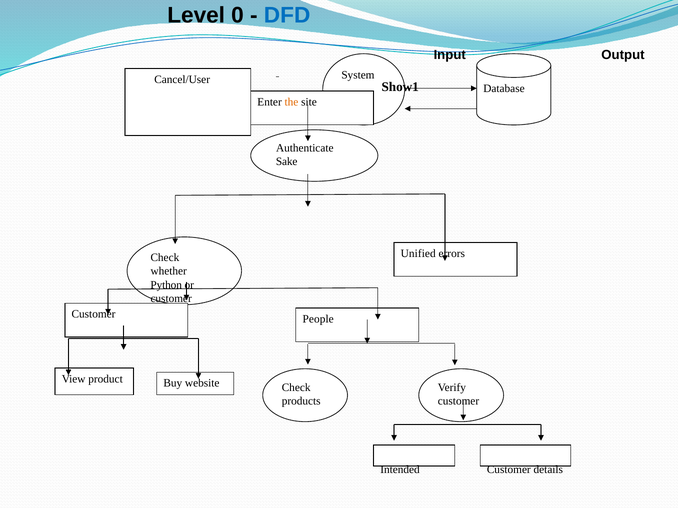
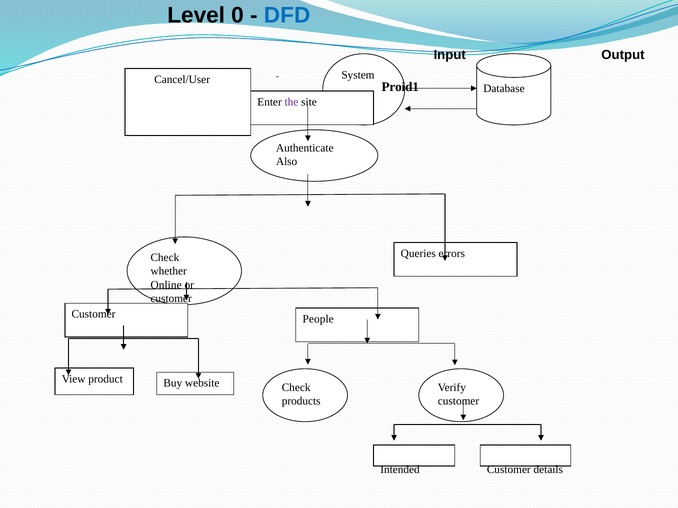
Show1: Show1 -> Proid1
the colour: orange -> purple
Sake: Sake -> Also
Unified: Unified -> Queries
Python: Python -> Online
